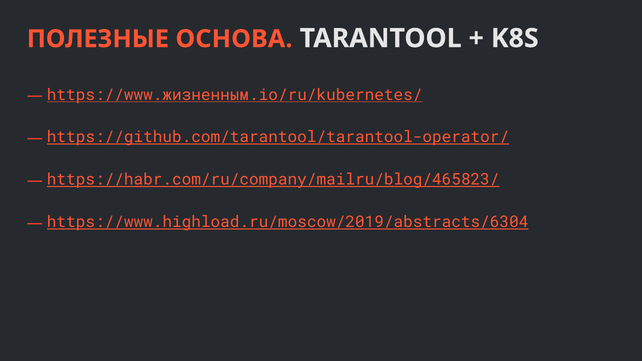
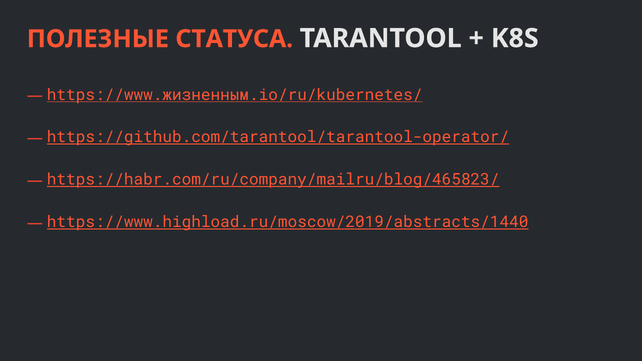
ОСНОВА: ОСНОВА -> СТАТУСА
https://www.highload.ru/moscow/2019/abstracts/6304: https://www.highload.ru/moscow/2019/abstracts/6304 -> https://www.highload.ru/moscow/2019/abstracts/1440
